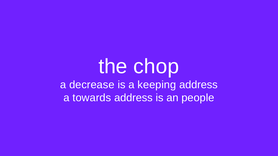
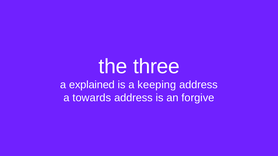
chop: chop -> three
decrease: decrease -> explained
people: people -> forgive
